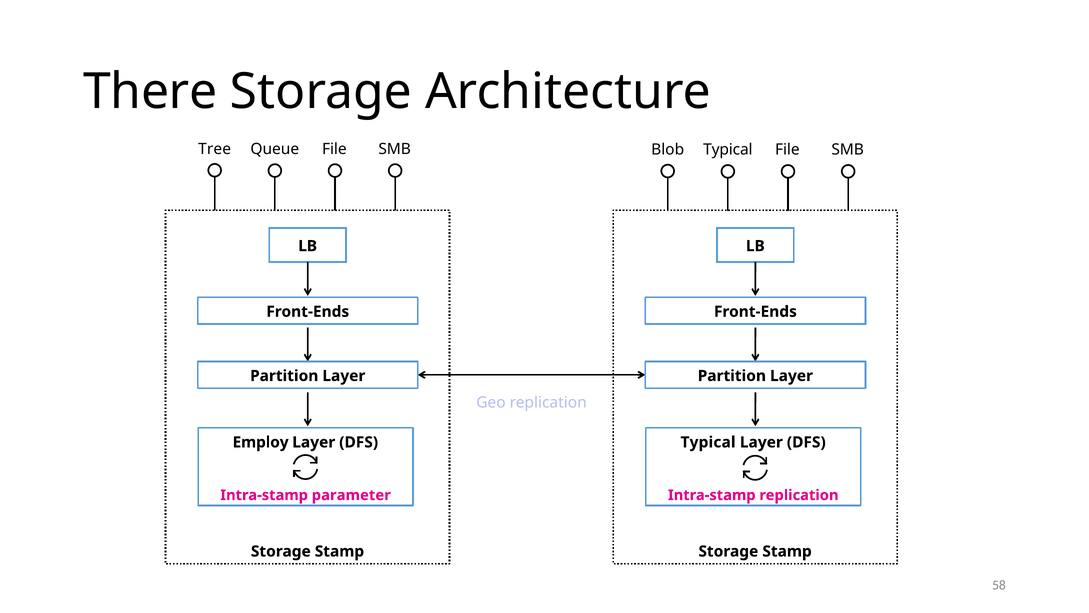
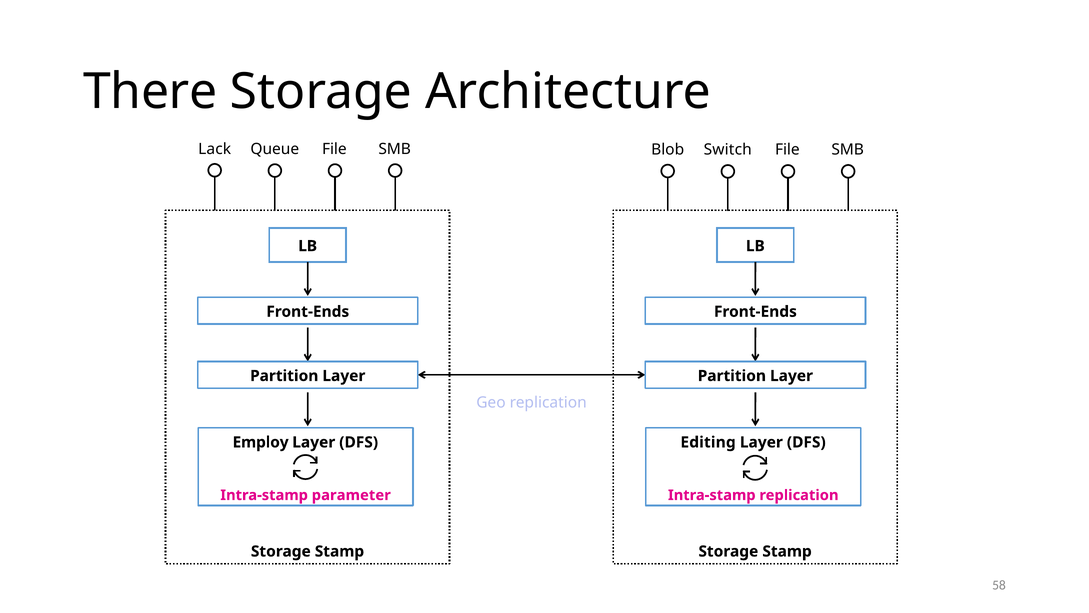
Tree: Tree -> Lack
Blob Typical: Typical -> Switch
Typical at (708, 442): Typical -> Editing
